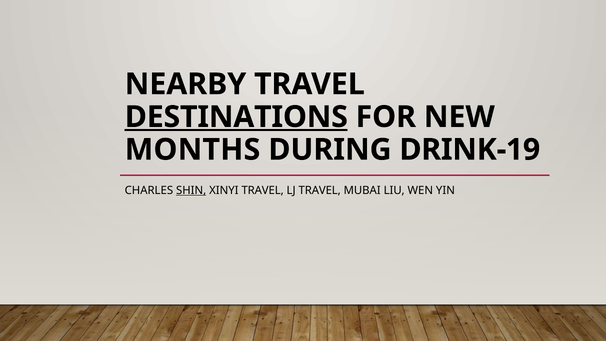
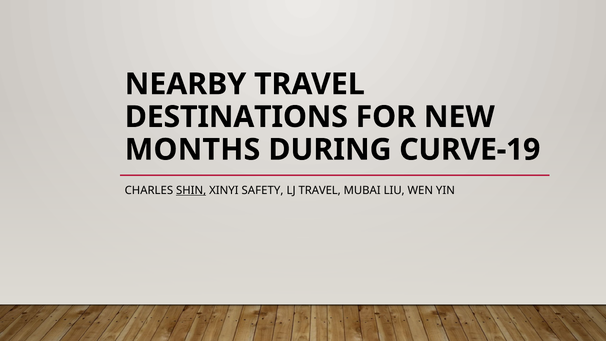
DESTINATIONS underline: present -> none
DRINK-19: DRINK-19 -> CURVE-19
XINYI TRAVEL: TRAVEL -> SAFETY
